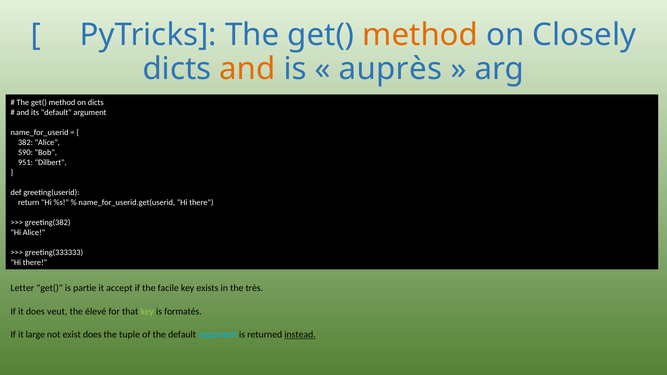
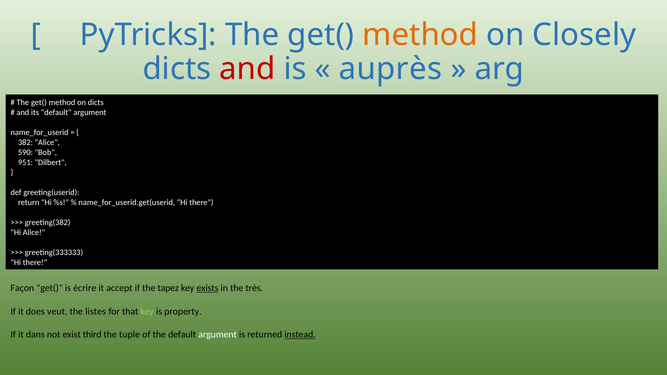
and at (247, 69) colour: orange -> red
Letter: Letter -> Façon
partie: partie -> écrire
facile: facile -> tapez
exists underline: none -> present
élevé: élevé -> listes
formatés: formatés -> property
large: large -> dans
exist does: does -> third
argument at (218, 335) colour: light blue -> white
